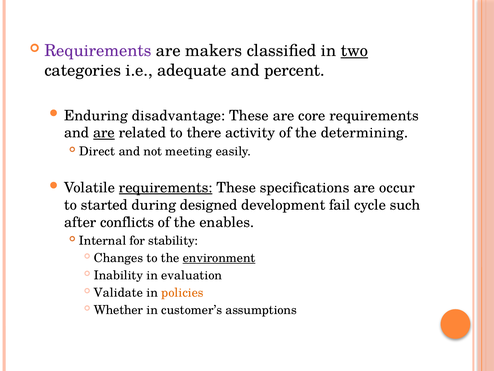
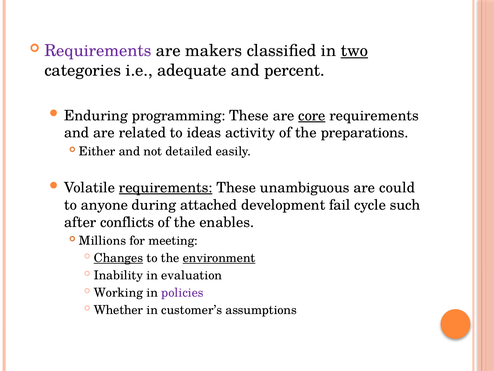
disadvantage: disadvantage -> programming
core underline: none -> present
are at (104, 133) underline: present -> none
there: there -> ideas
determining: determining -> preparations
Direct: Direct -> Either
meeting: meeting -> detailed
specifications: specifications -> unambiguous
occur: occur -> could
started: started -> anyone
designed: designed -> attached
Internal: Internal -> Millions
stability: stability -> meeting
Changes underline: none -> present
Validate: Validate -> Working
policies colour: orange -> purple
